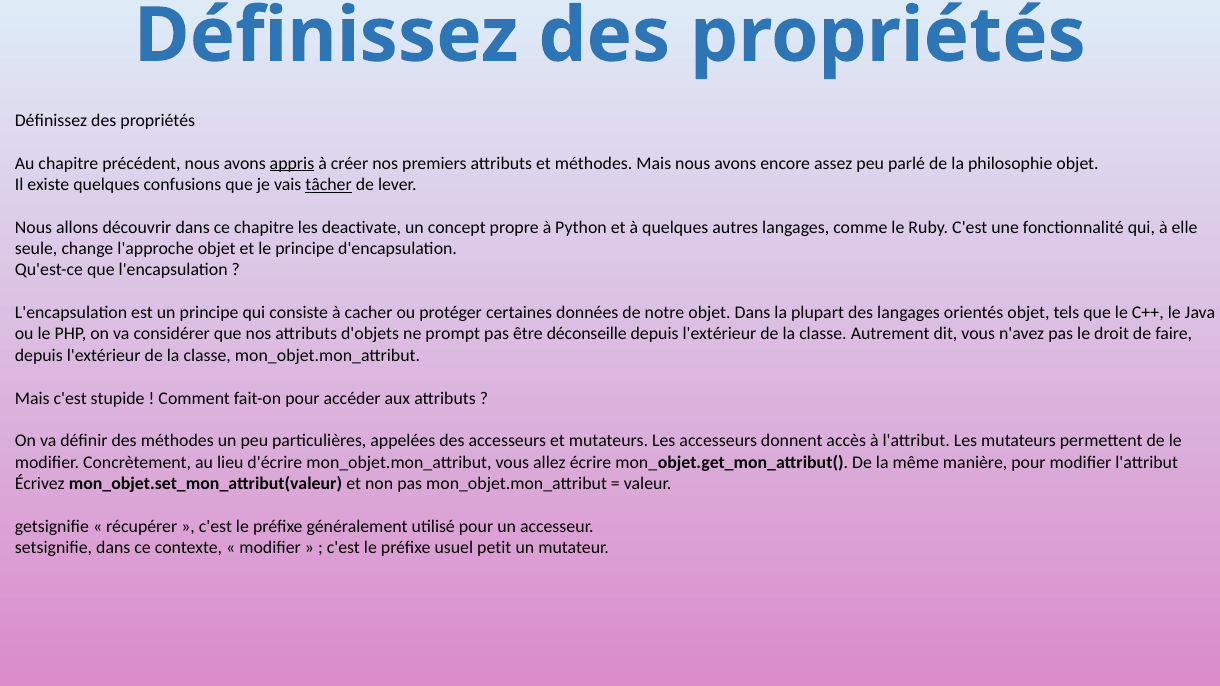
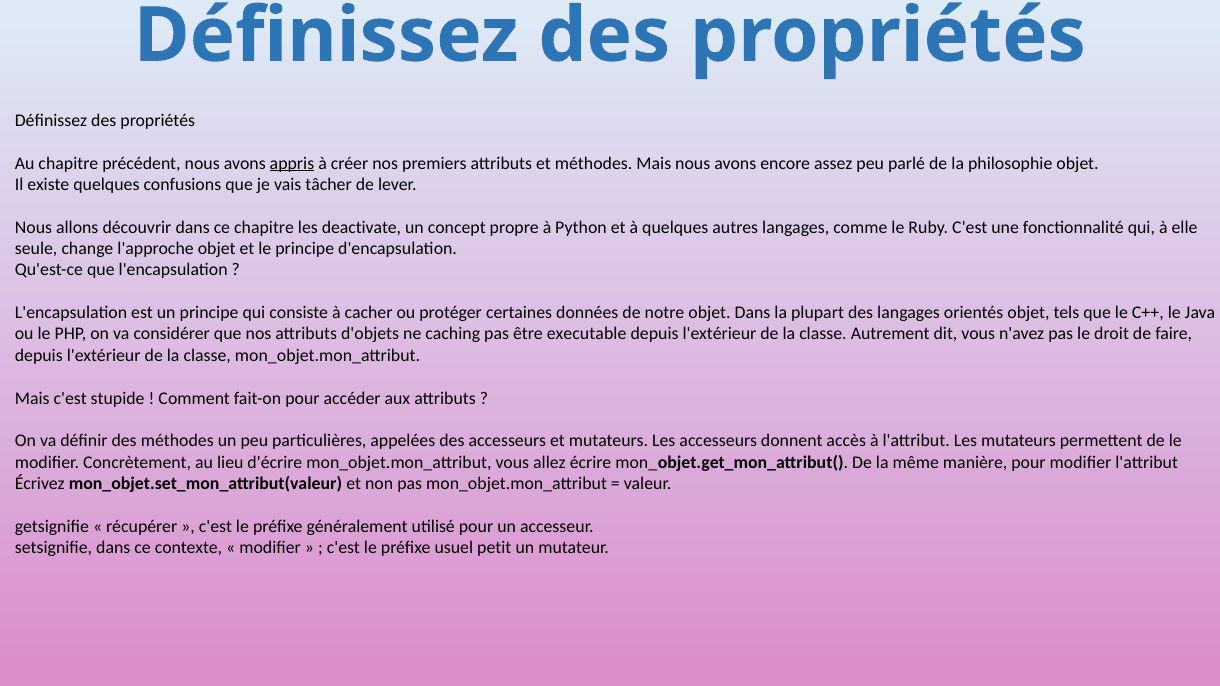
tâcher underline: present -> none
prompt: prompt -> caching
déconseille: déconseille -> executable
